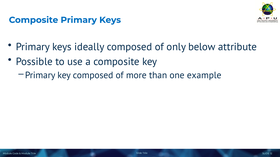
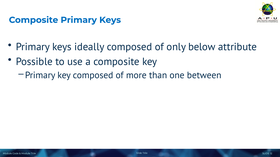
example: example -> between
